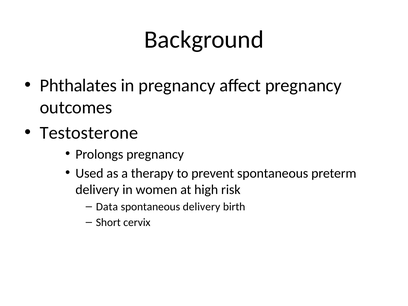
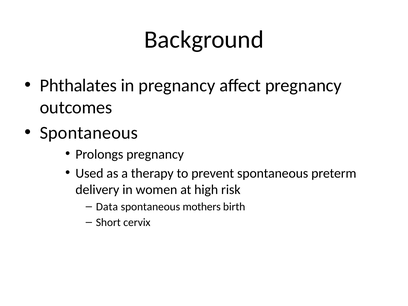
Testosterone at (89, 133): Testosterone -> Spontaneous
spontaneous delivery: delivery -> mothers
